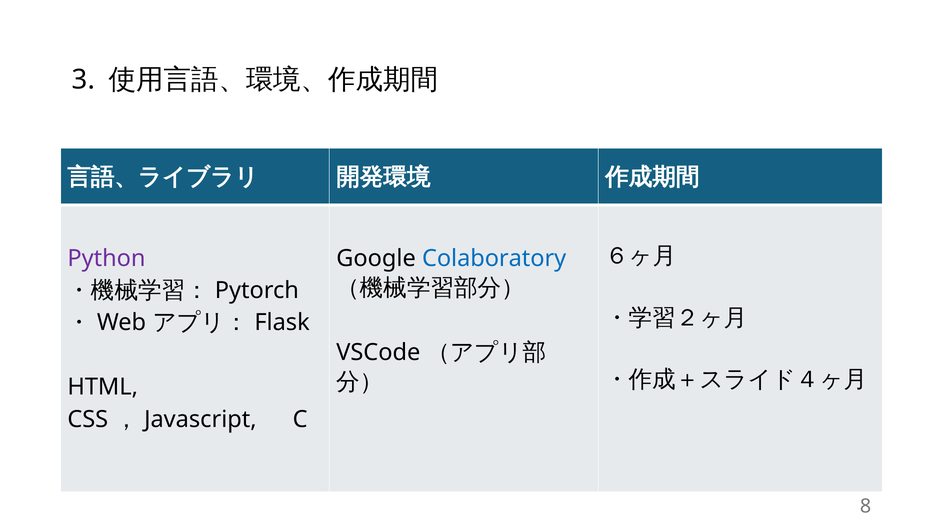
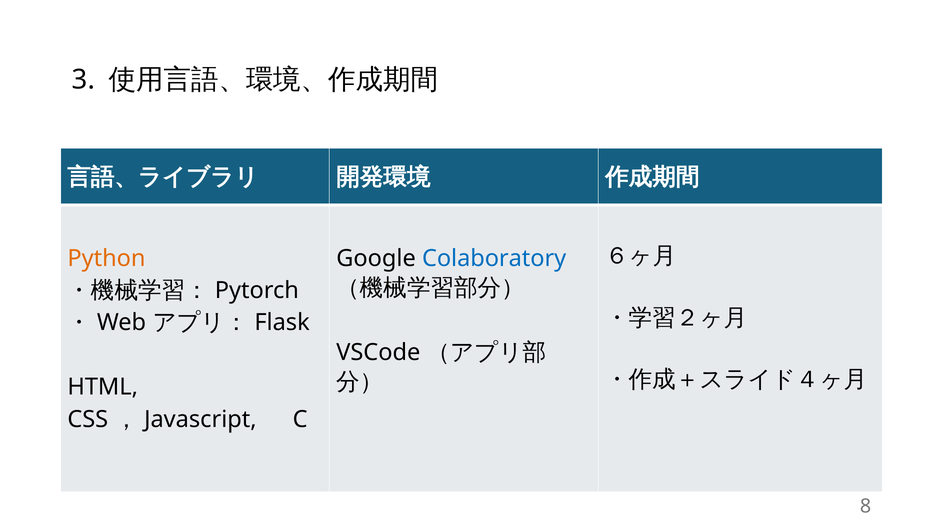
Python colour: purple -> orange
